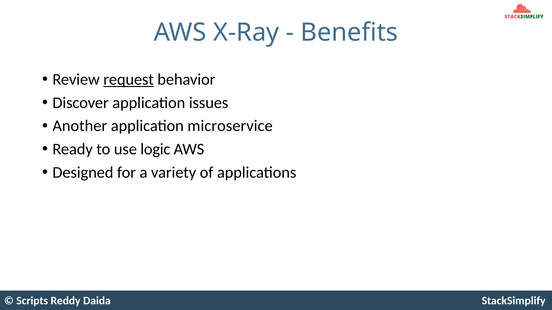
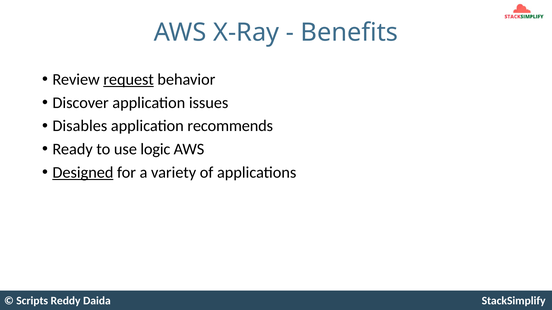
Another: Another -> Disables
microservice: microservice -> recommends
Designed underline: none -> present
